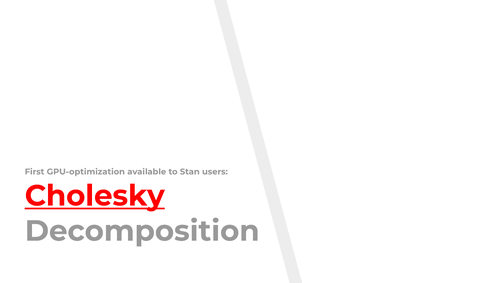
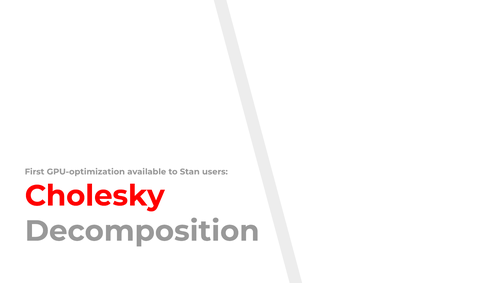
Cholesky underline: present -> none
